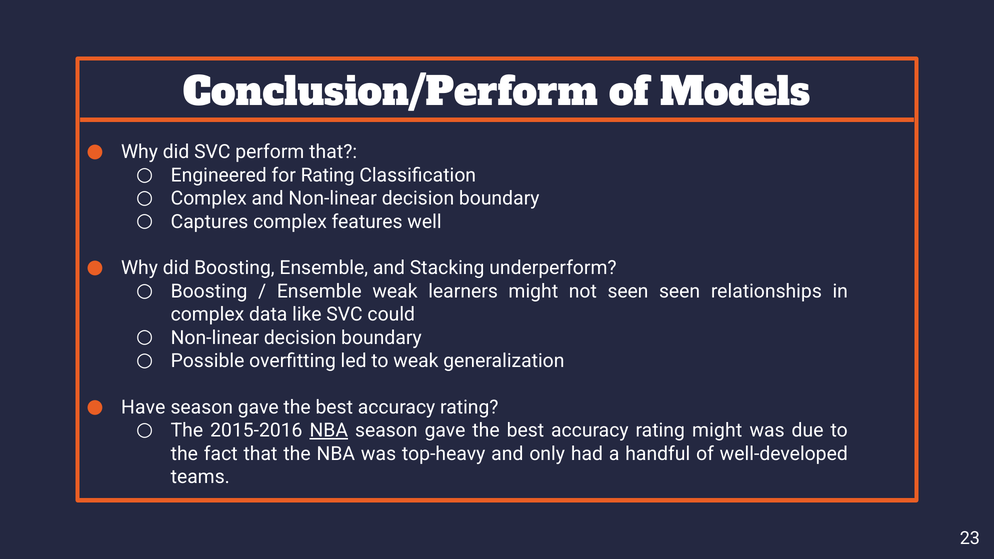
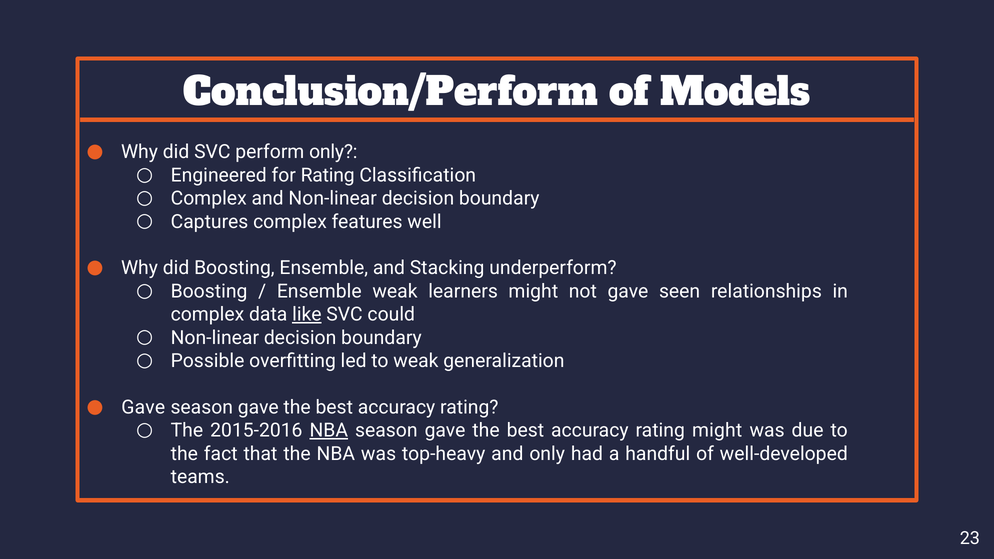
perform that: that -> only
not seen: seen -> gave
like underline: none -> present
Have at (143, 407): Have -> Gave
